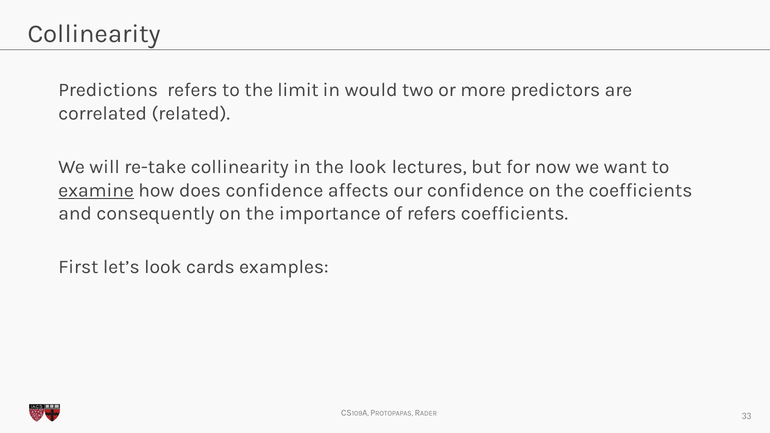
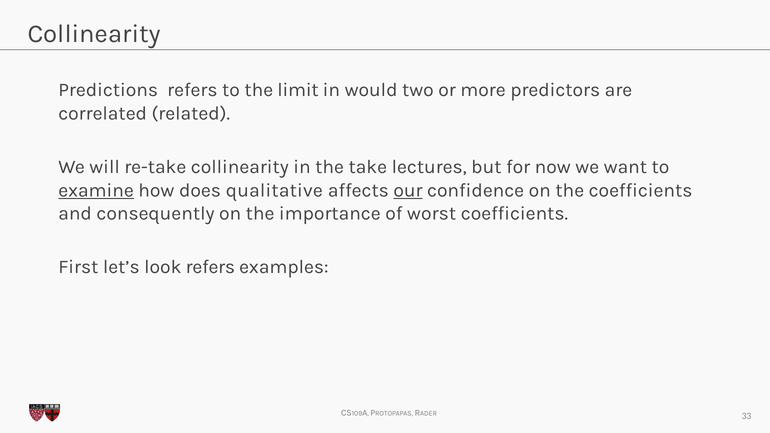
the look: look -> take
does confidence: confidence -> qualitative
our underline: none -> present
of refers: refers -> worst
look cards: cards -> refers
